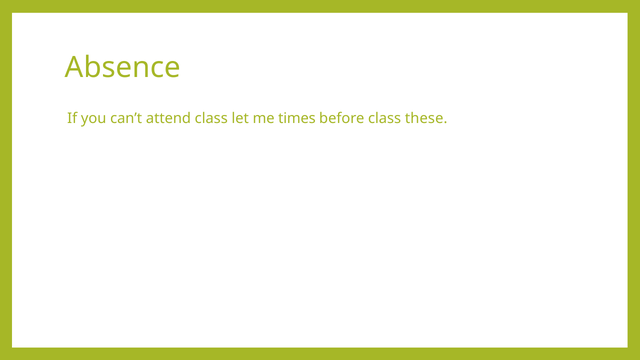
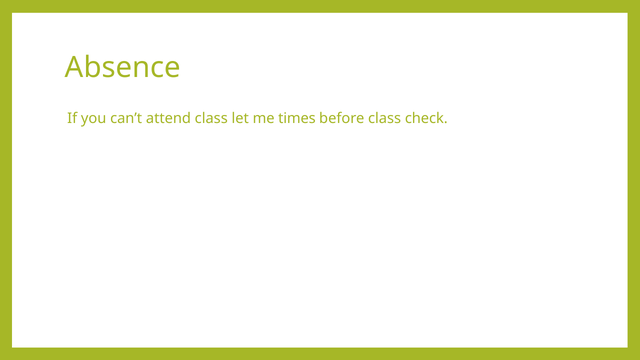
these: these -> check
